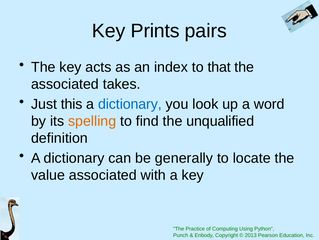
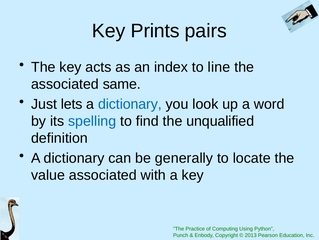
that: that -> line
takes: takes -> same
this: this -> lets
spelling colour: orange -> blue
